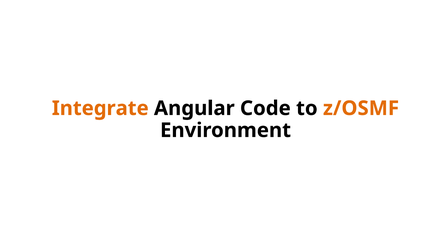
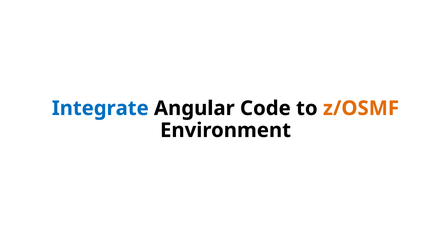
Integrate colour: orange -> blue
